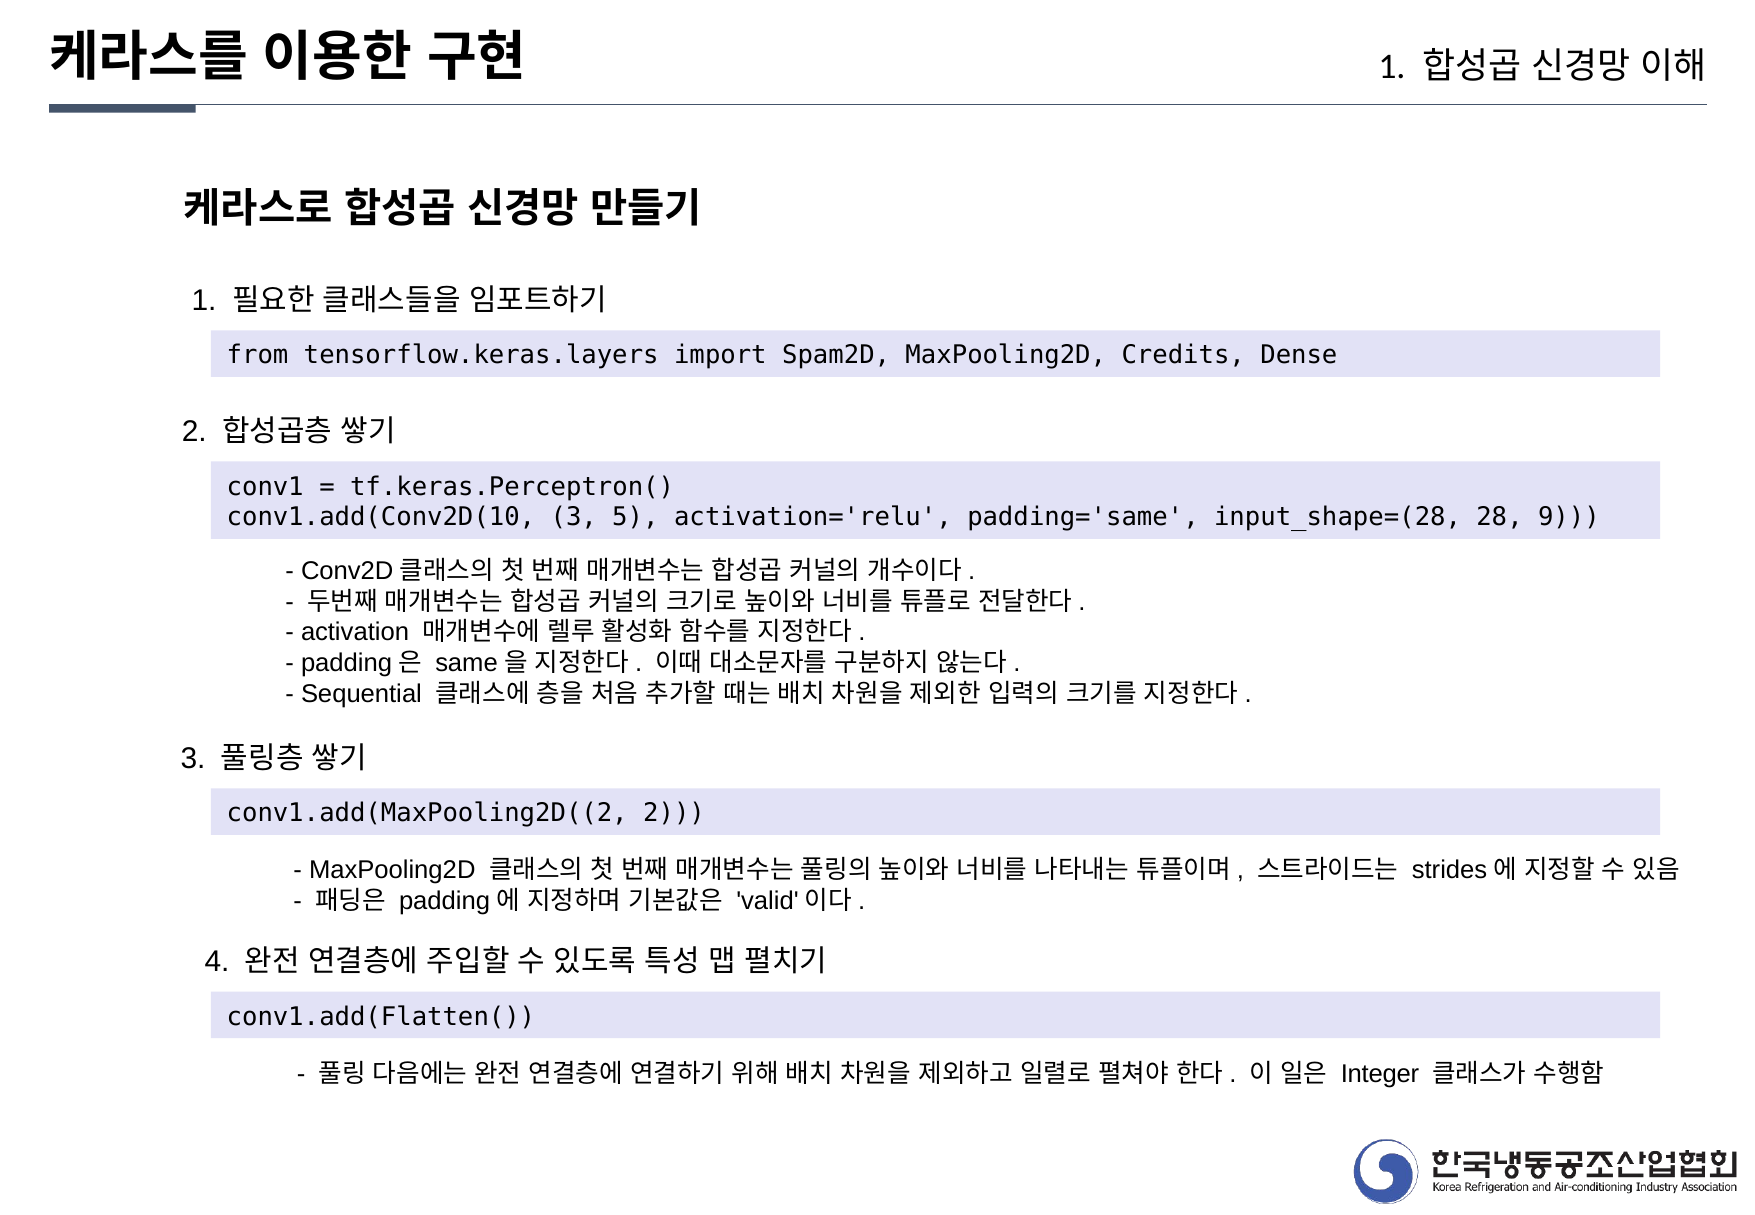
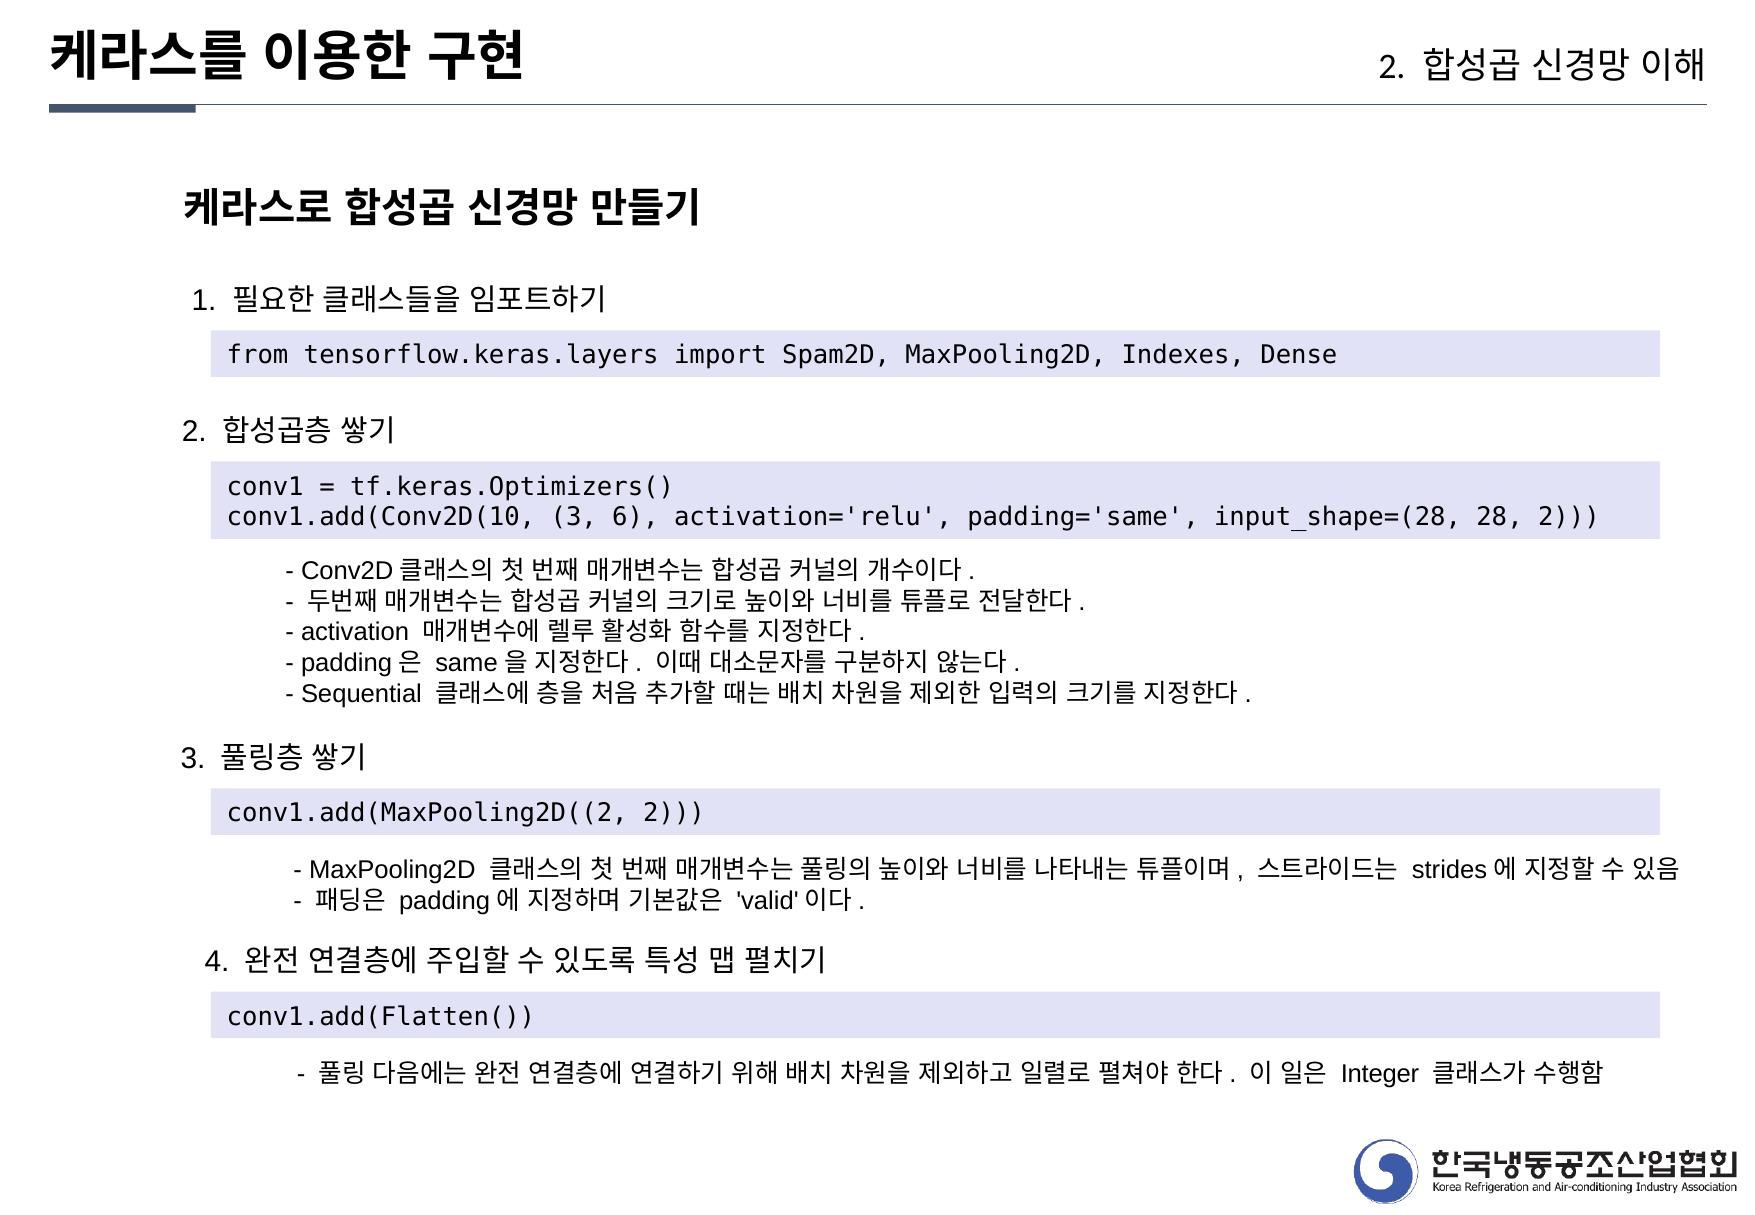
1 at (1392, 66): 1 -> 2
Credits: Credits -> Indexes
tf.keras.Perceptron(: tf.keras.Perceptron( -> tf.keras.Optimizers(
5: 5 -> 6
28 9: 9 -> 2
